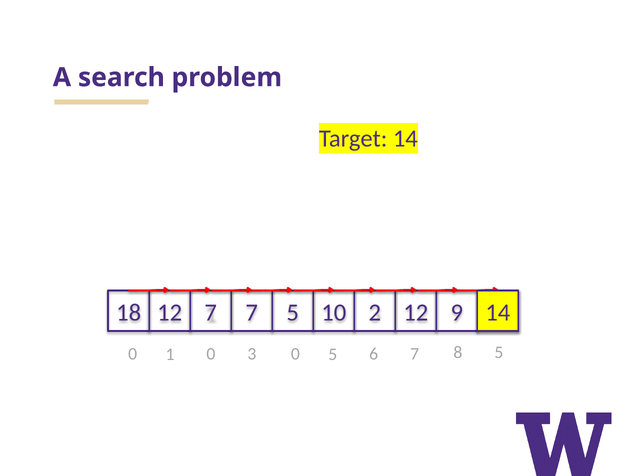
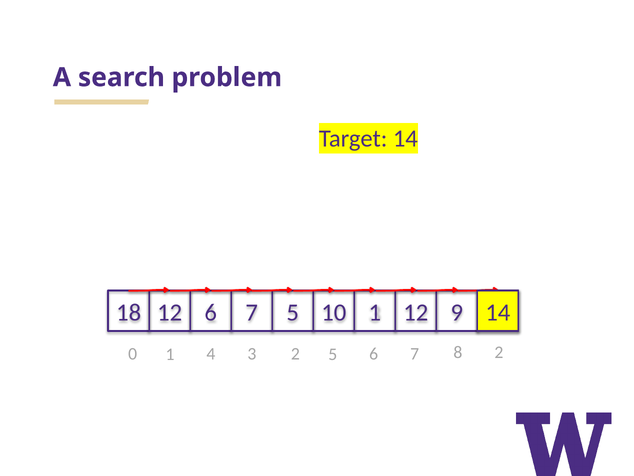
12 7: 7 -> 6
10 2: 2 -> 1
1 0: 0 -> 4
3 0: 0 -> 2
8 5: 5 -> 2
